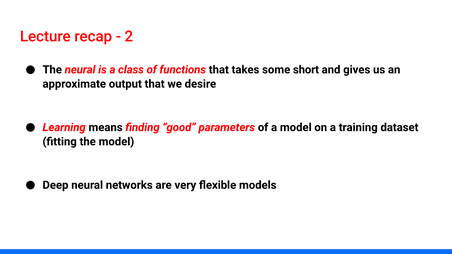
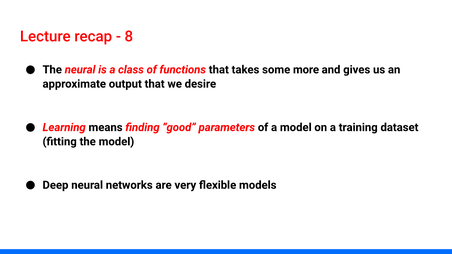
2: 2 -> 8
short: short -> more
